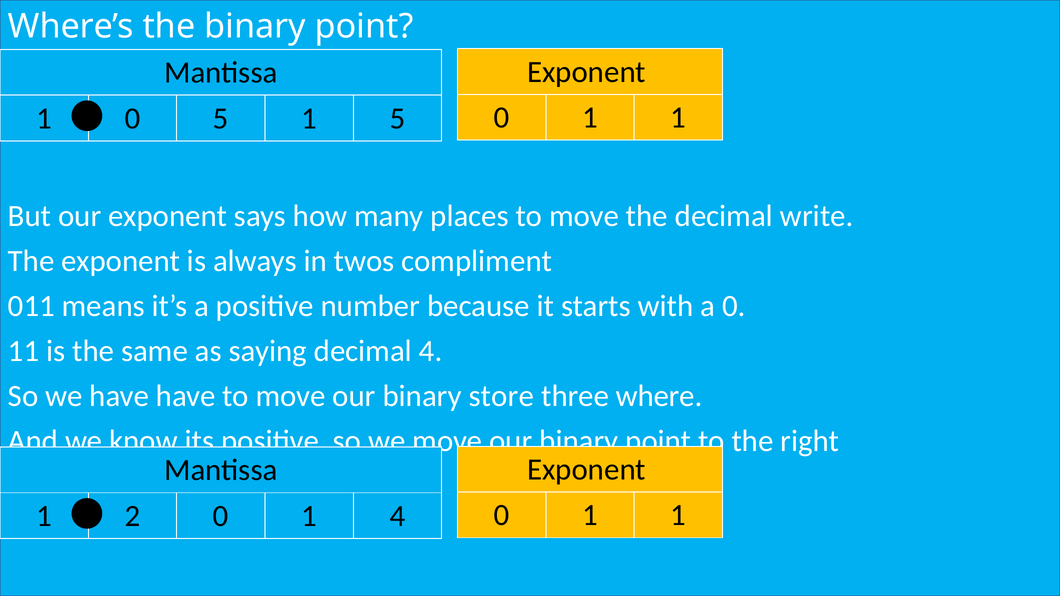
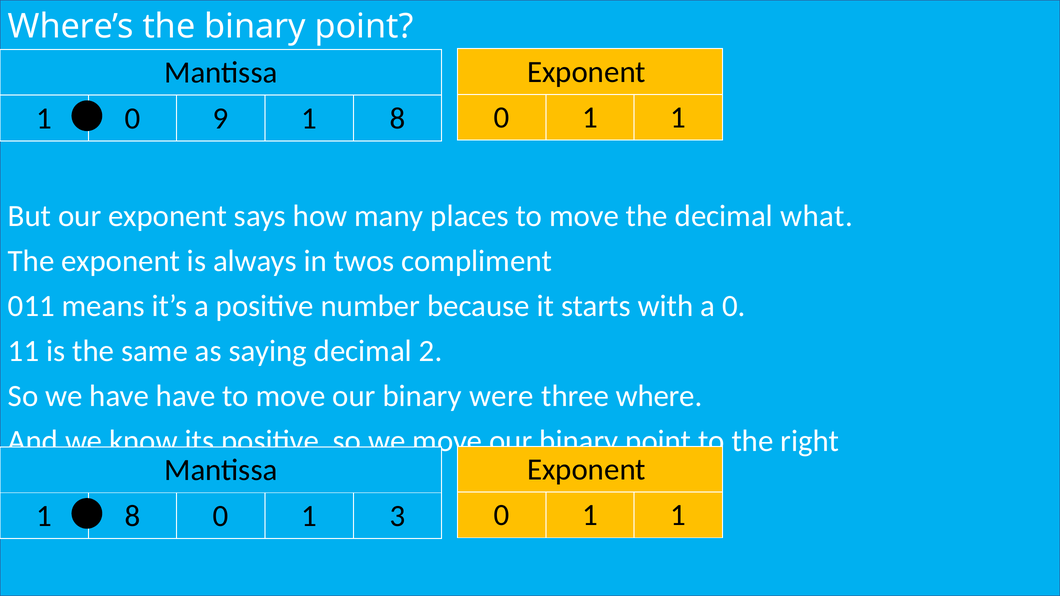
0 5: 5 -> 9
5 at (397, 118): 5 -> 8
write: write -> what
decimal 4: 4 -> 2
store: store -> were
2 at (132, 516): 2 -> 8
1 4: 4 -> 3
